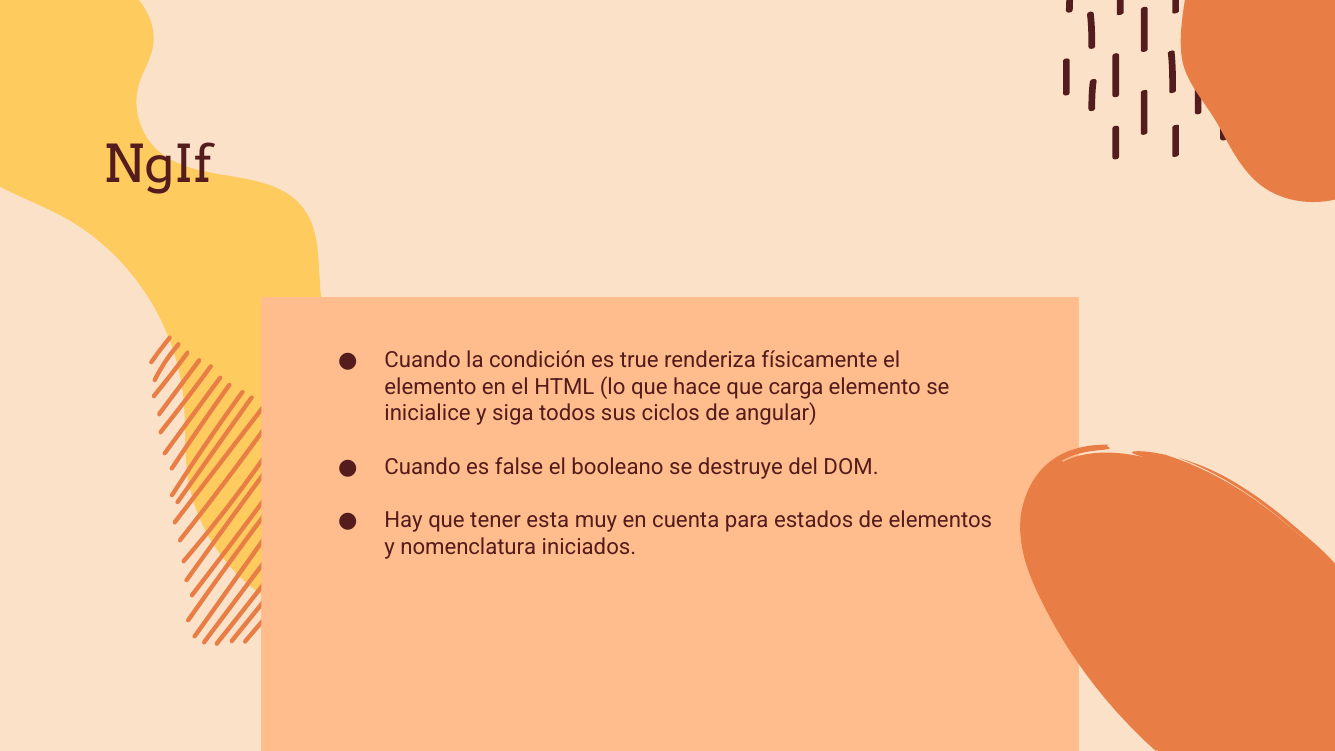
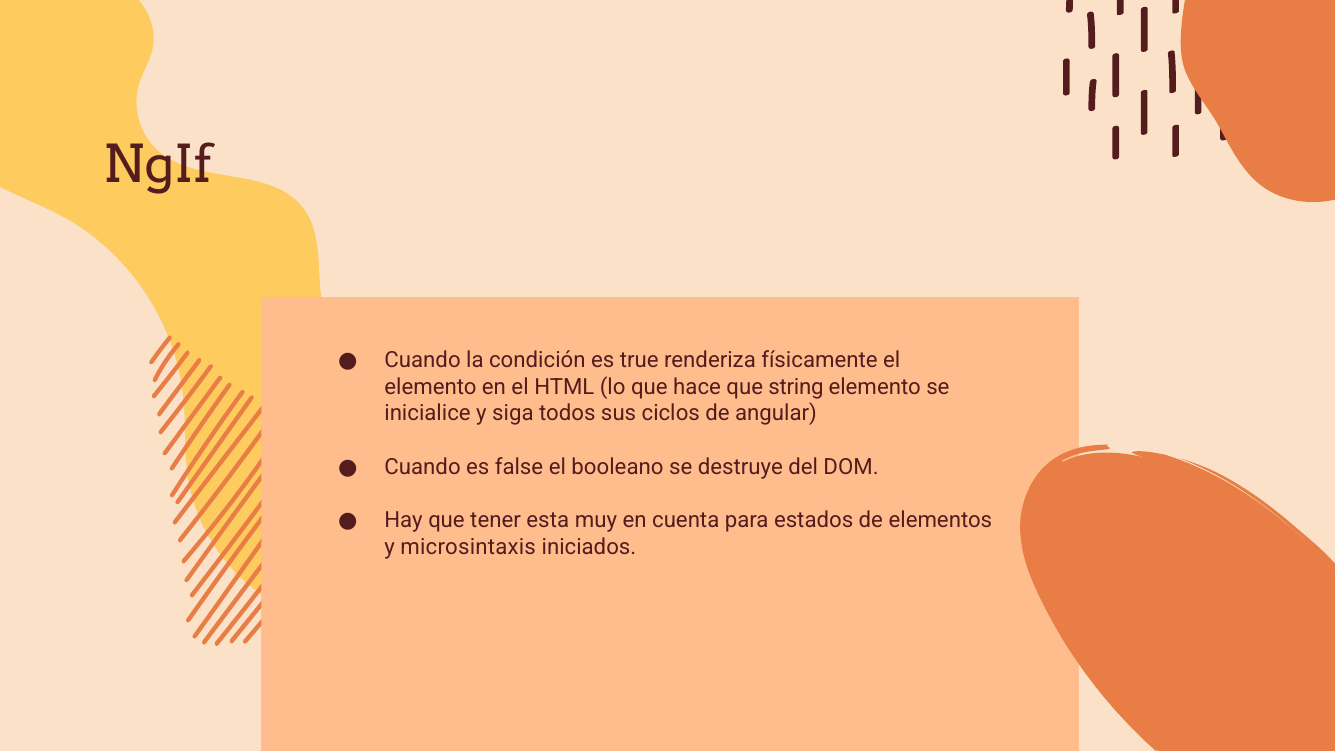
carga: carga -> string
nomenclatura: nomenclatura -> microsintaxis
